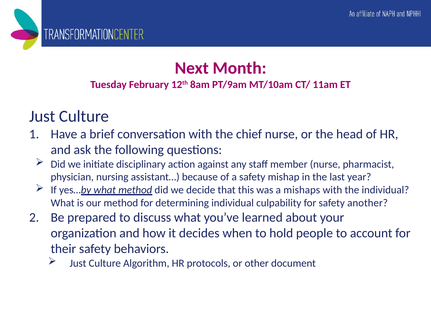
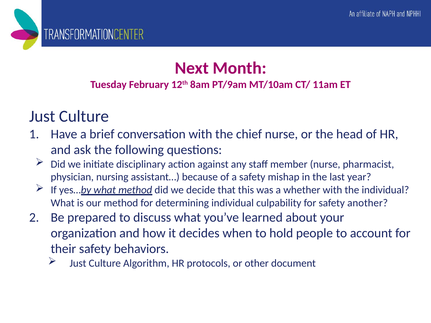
mishaps: mishaps -> whether
